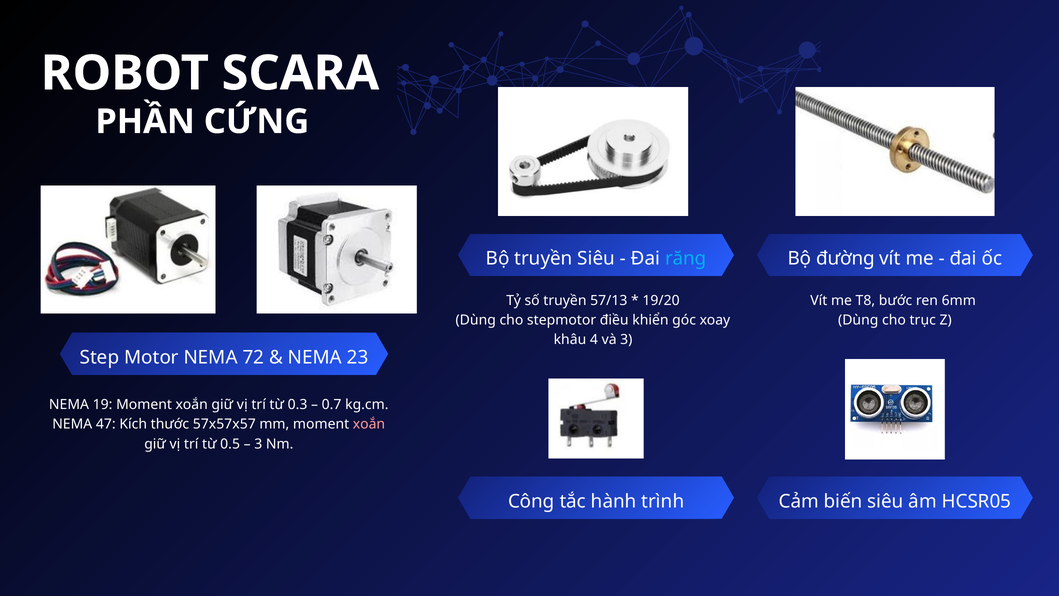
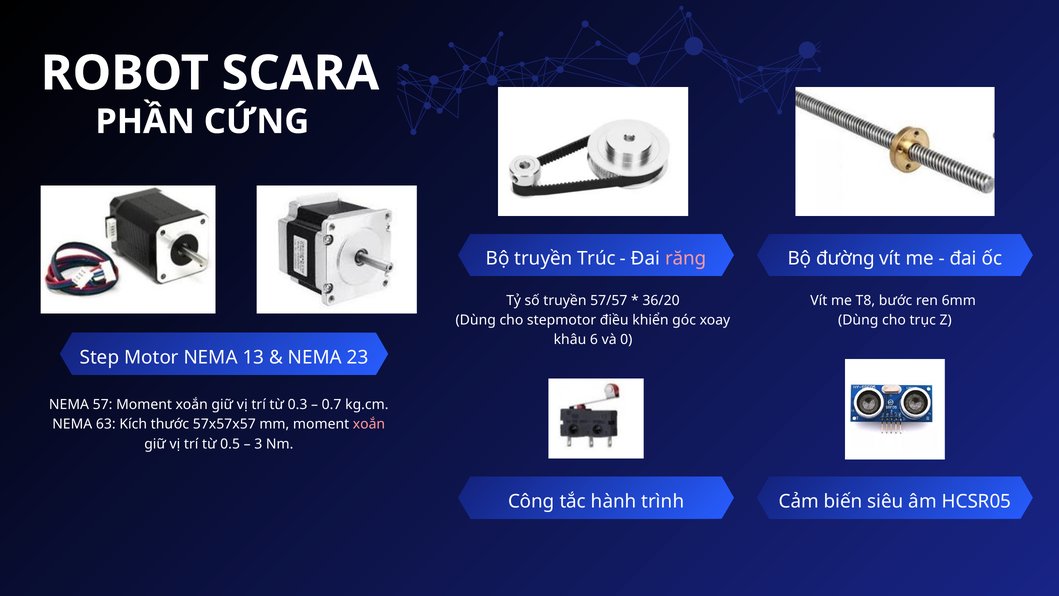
truyền Siêu: Siêu -> Trúc
răng colour: light blue -> pink
57/13: 57/13 -> 57/57
19/20: 19/20 -> 36/20
4: 4 -> 6
và 3: 3 -> 0
72: 72 -> 13
19: 19 -> 57
47: 47 -> 63
